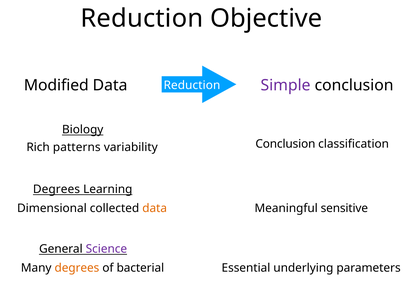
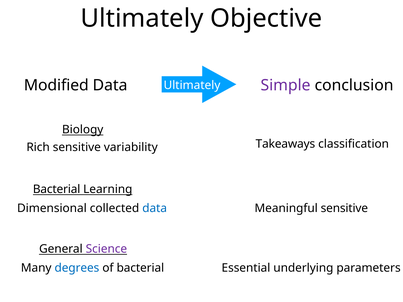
Reduction at (142, 19): Reduction -> Ultimately
Reduction at (192, 85): Reduction -> Ultimately
Rich patterns: patterns -> sensitive
variability Conclusion: Conclusion -> Takeaways
Degrees at (56, 189): Degrees -> Bacterial
data at (155, 208) colour: orange -> blue
degrees at (77, 268) colour: orange -> blue
